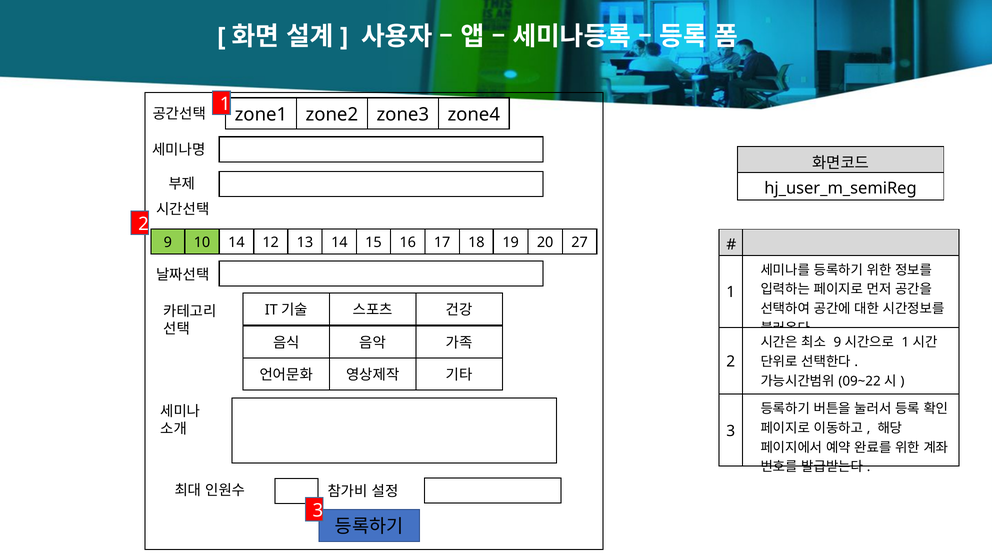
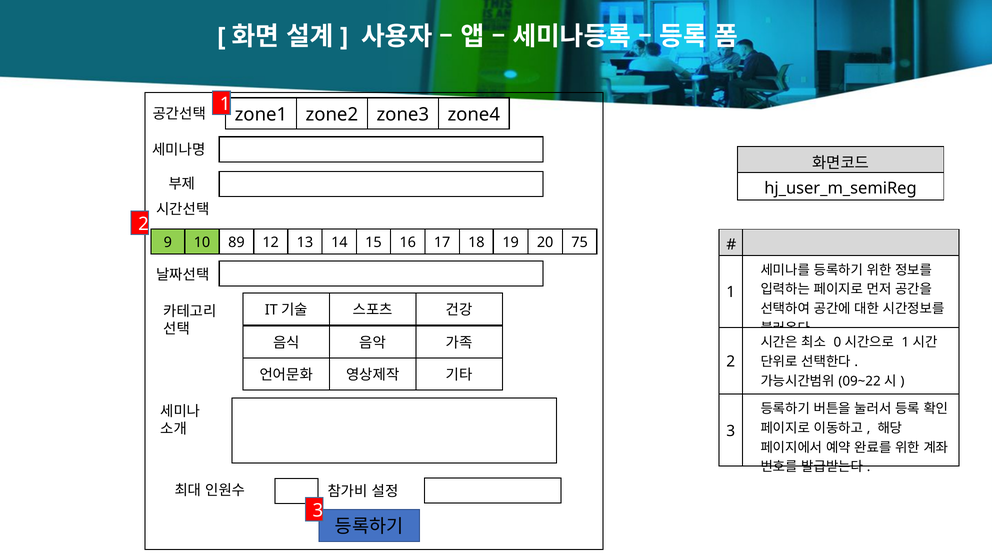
10 14: 14 -> 89
27: 27 -> 75
9 at (837, 342): 9 -> 0
